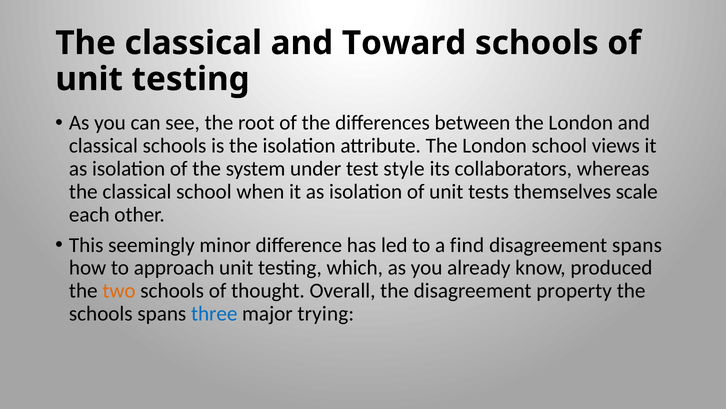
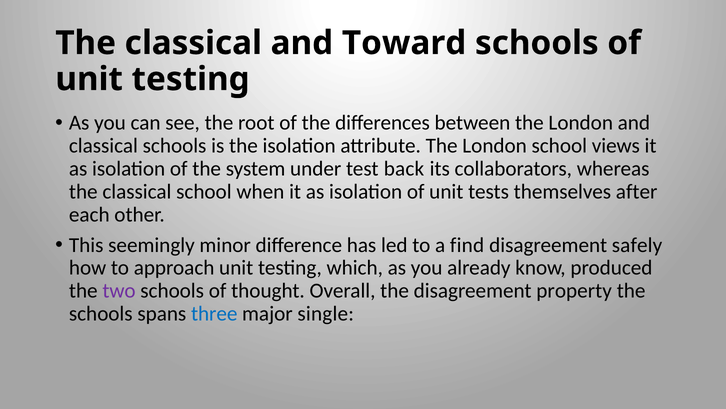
style: style -> back
scale: scale -> after
disagreement spans: spans -> safely
two colour: orange -> purple
trying: trying -> single
